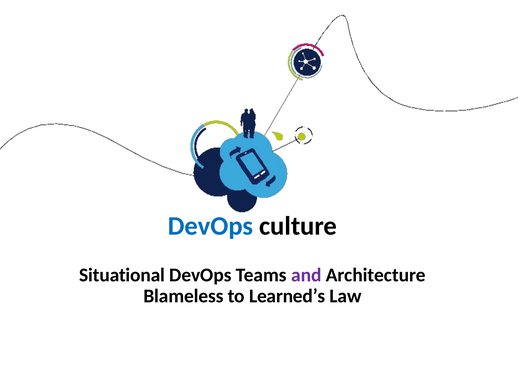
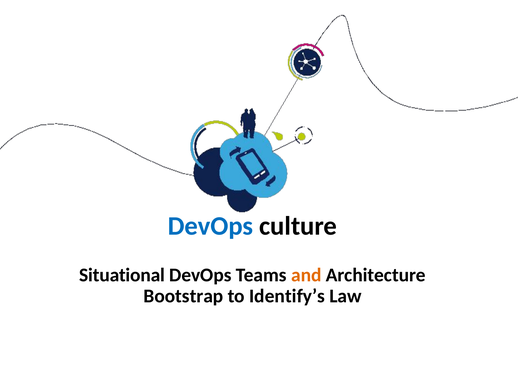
and colour: purple -> orange
Blameless: Blameless -> Bootstrap
Learned’s: Learned’s -> Identify’s
